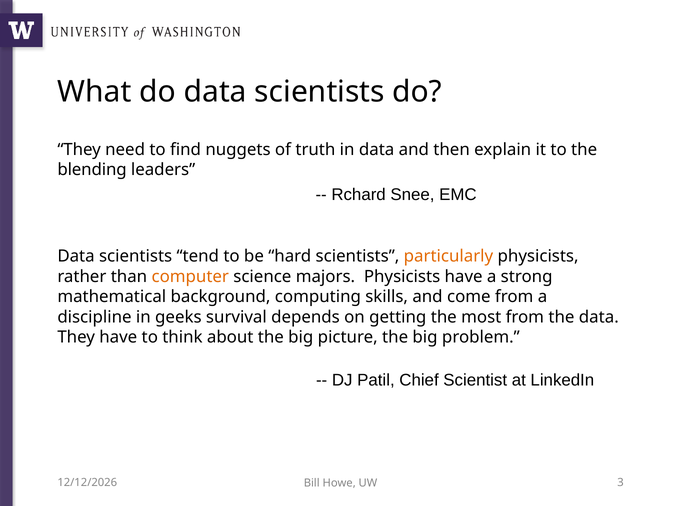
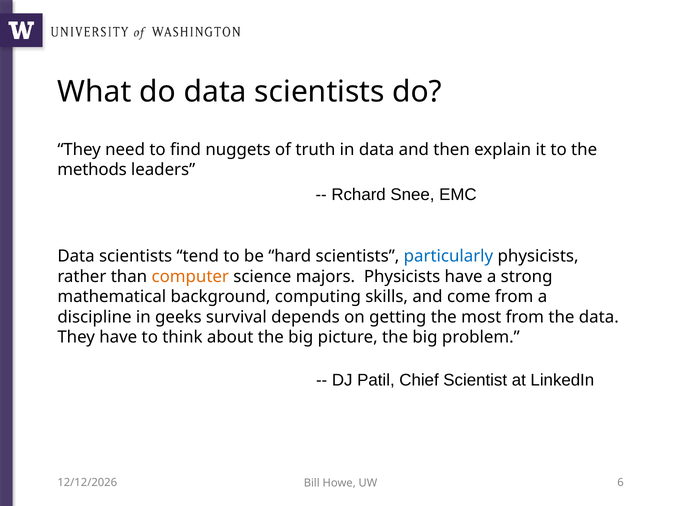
blending: blending -> methods
particularly colour: orange -> blue
3: 3 -> 6
